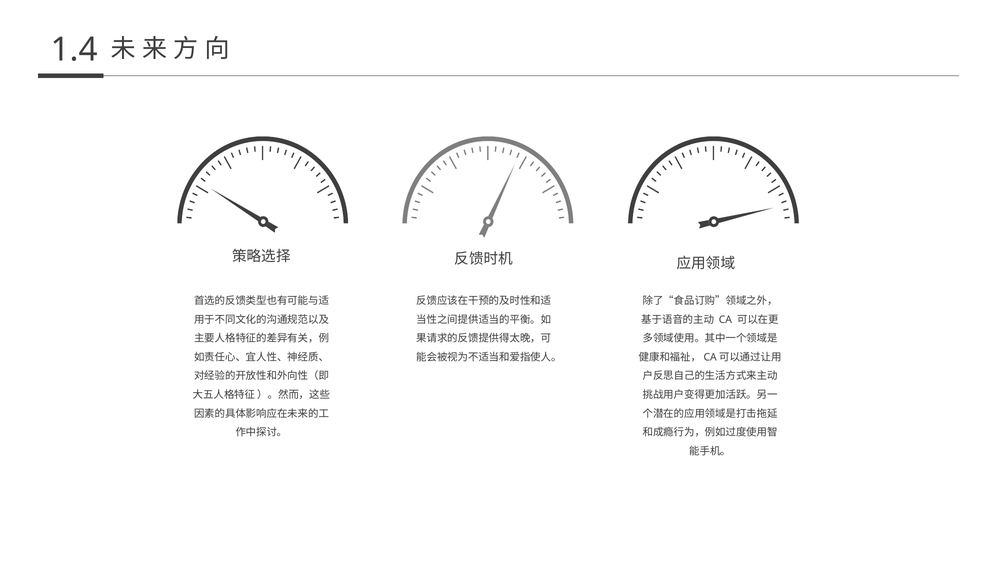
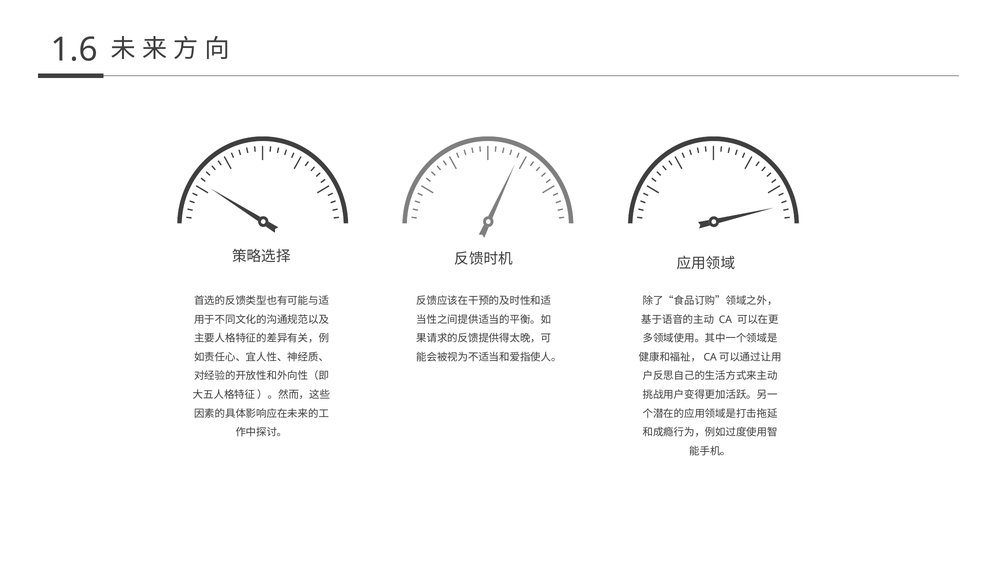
1.4: 1.4 -> 1.6
